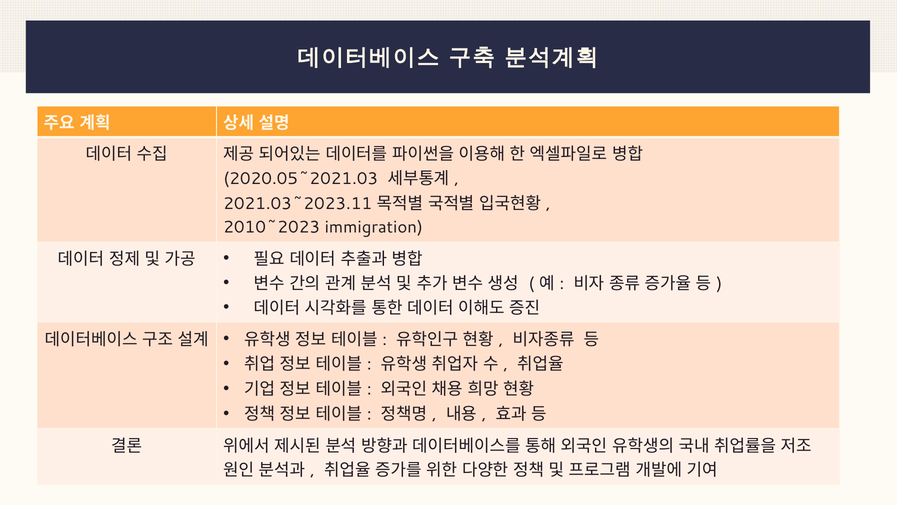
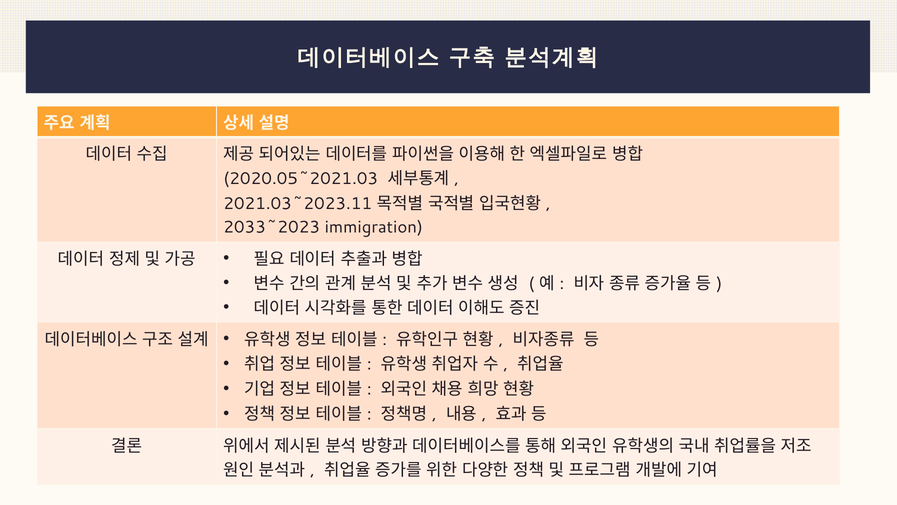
2010~2023: 2010~2023 -> 2033~2023
